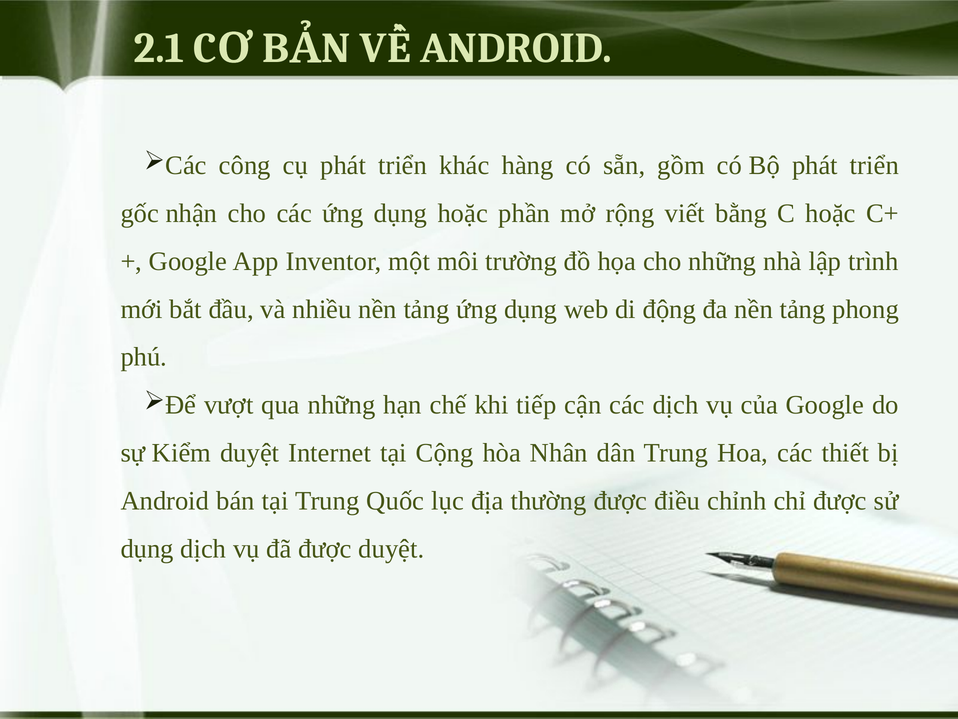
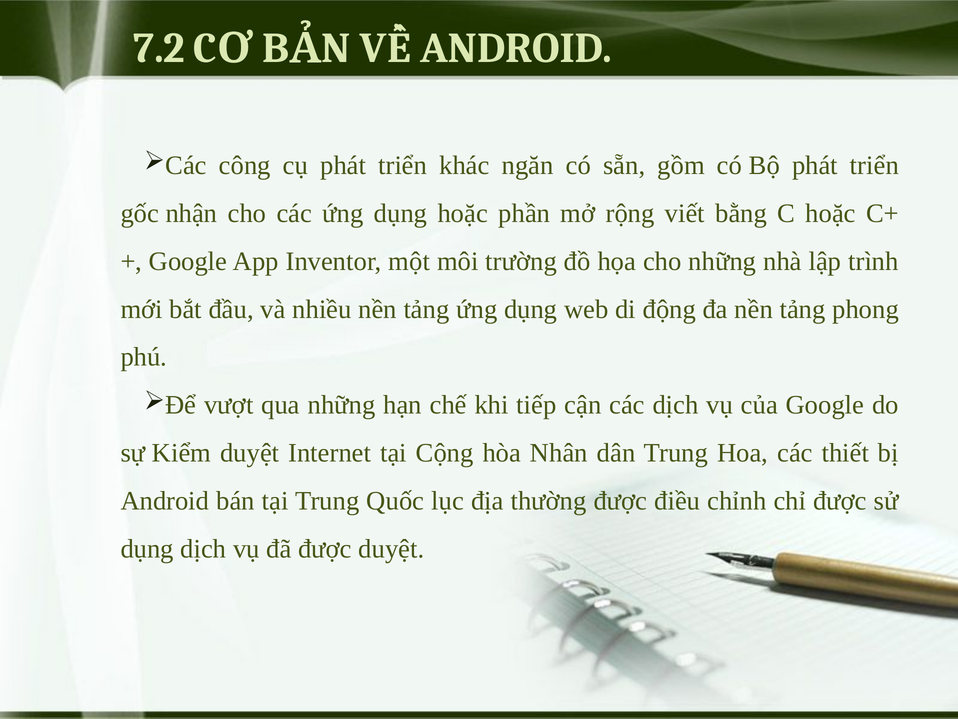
2.1: 2.1 -> 7.2
hàng: hàng -> ngăn
